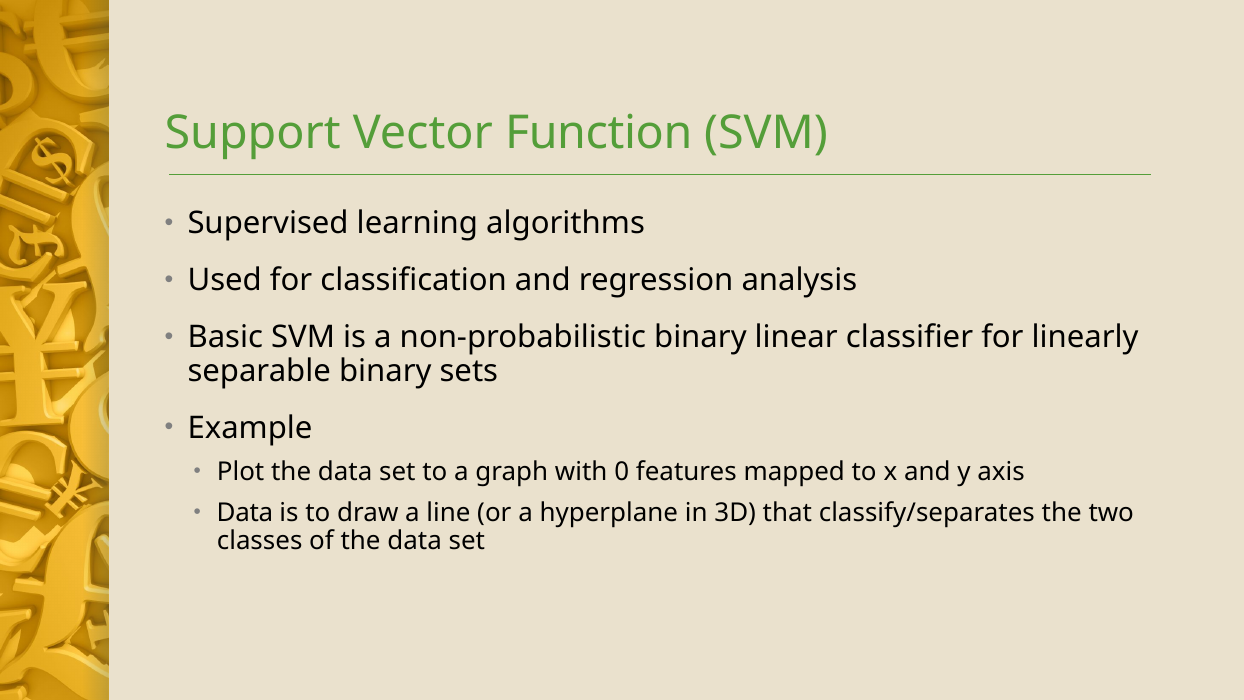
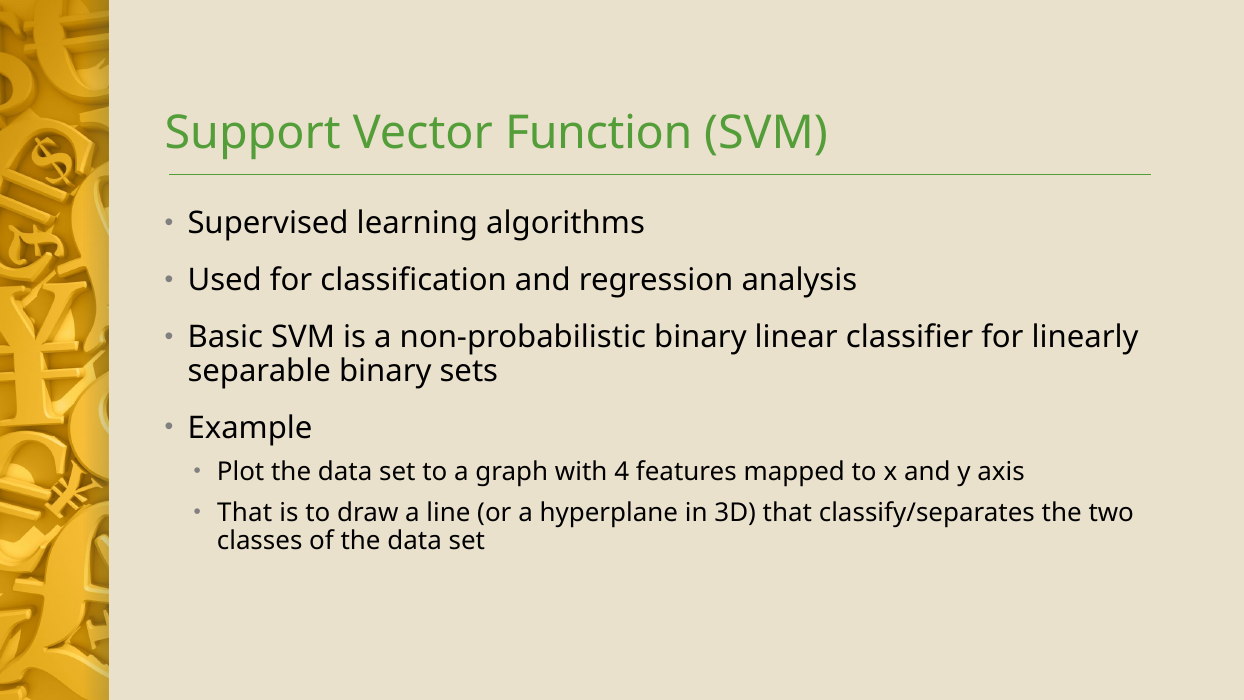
0: 0 -> 4
Data at (245, 513): Data -> That
